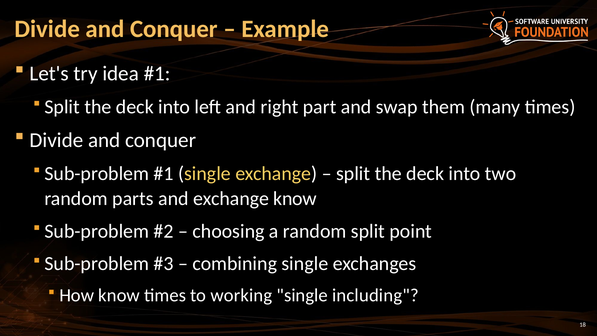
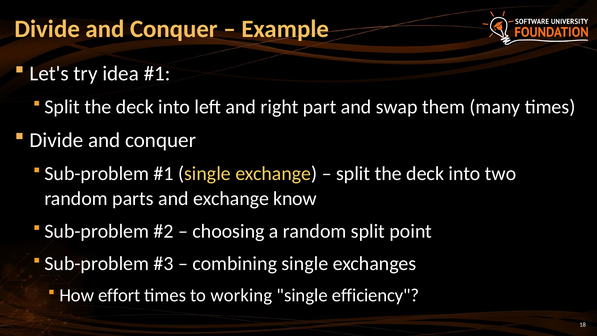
How know: know -> effort
including: including -> efficiency
